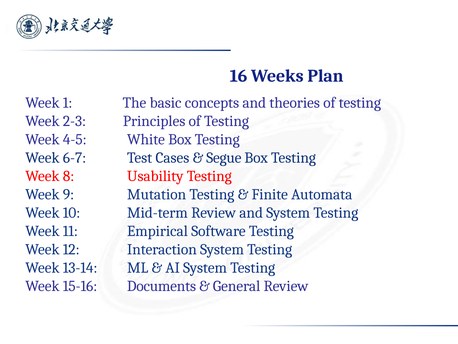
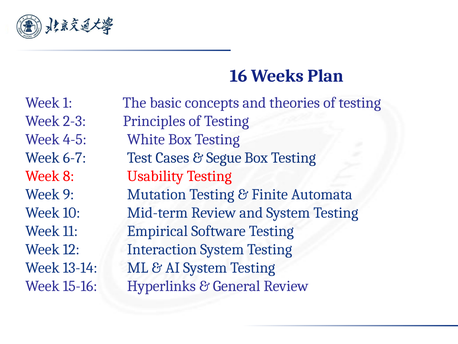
Documents: Documents -> Hyperlinks
